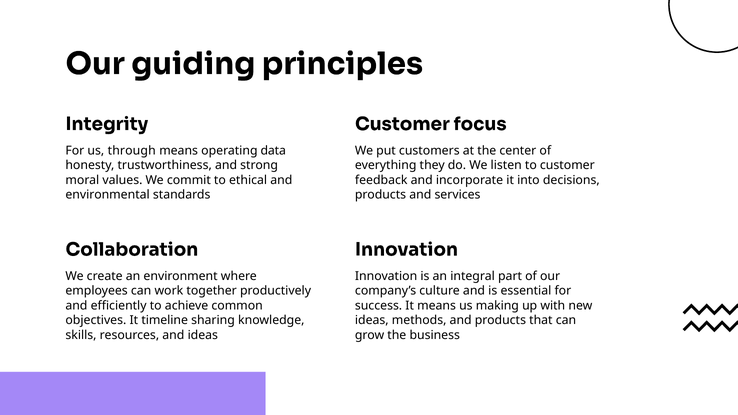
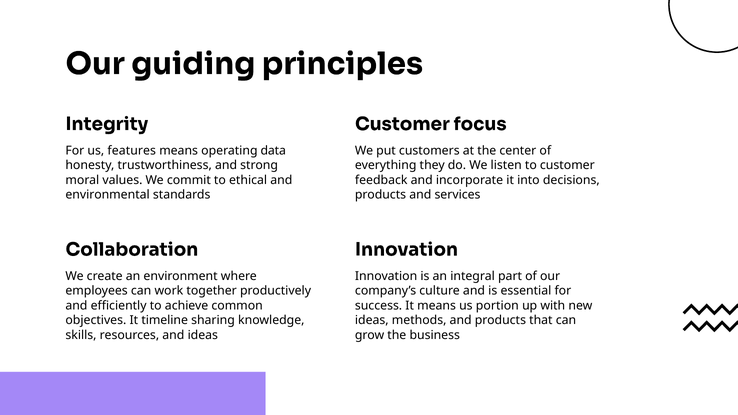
through: through -> features
making: making -> portion
